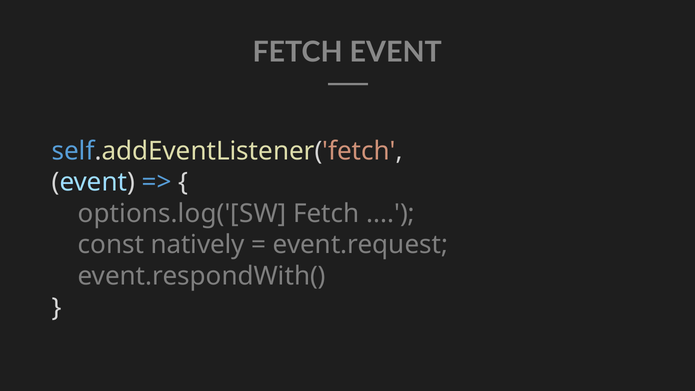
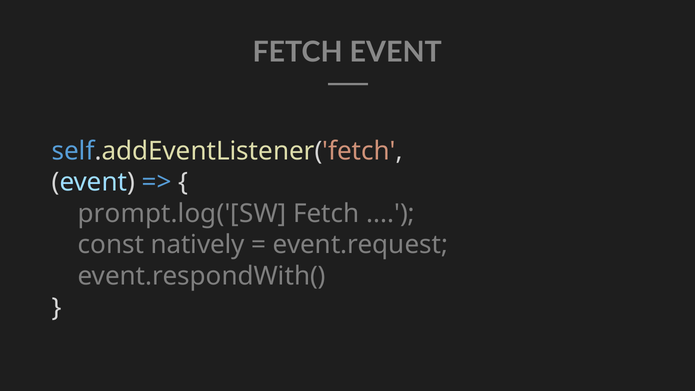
options.log('[SW: options.log('[SW -> prompt.log('[SW
